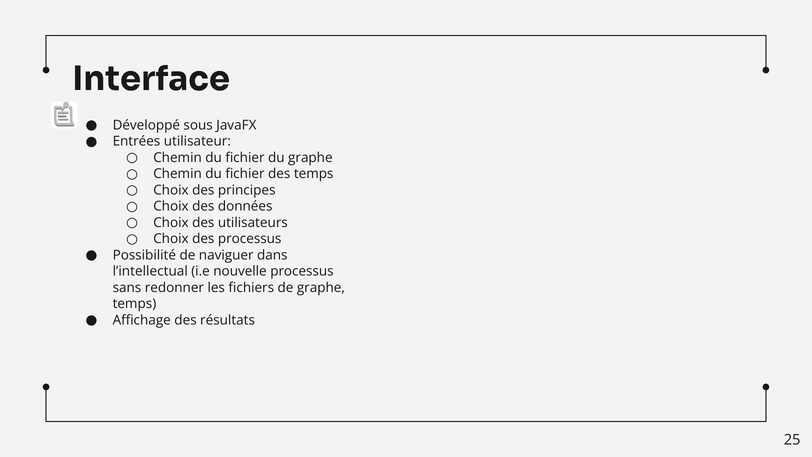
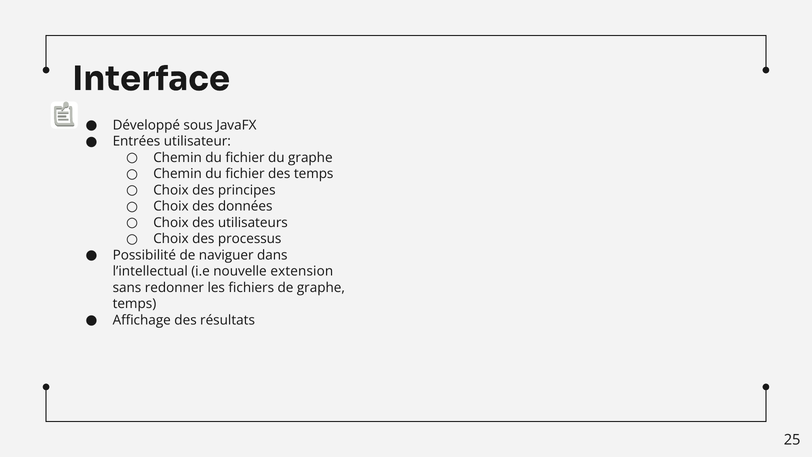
nouvelle processus: processus -> extension
